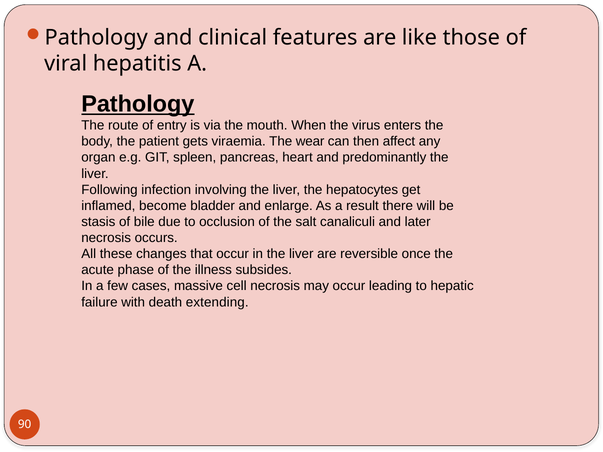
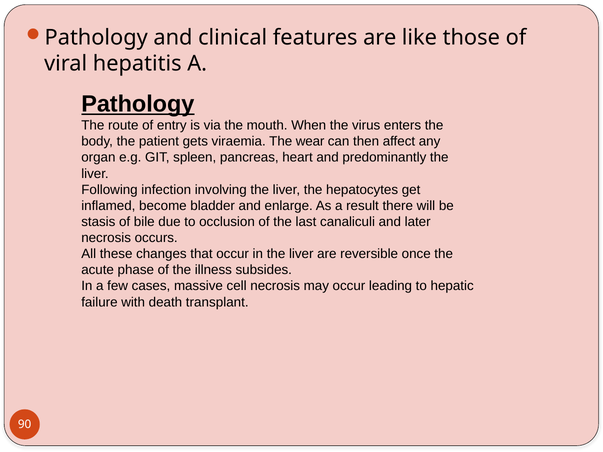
salt: salt -> last
extending: extending -> transplant
